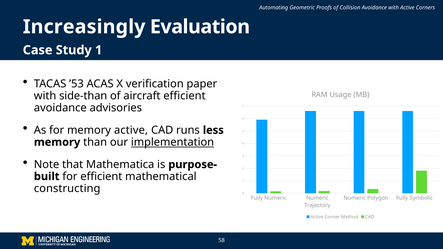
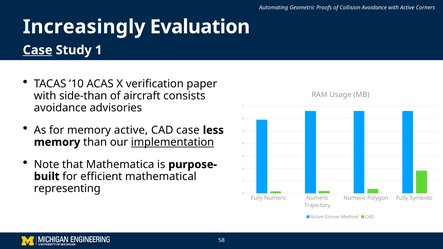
Case at (38, 50) underline: none -> present
’53: ’53 -> ’10
aircraft efficient: efficient -> consists
CAD runs: runs -> case
constructing: constructing -> representing
